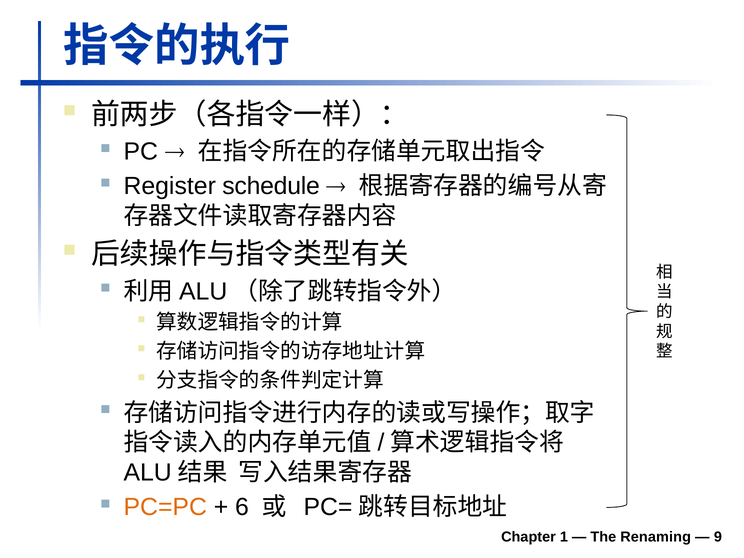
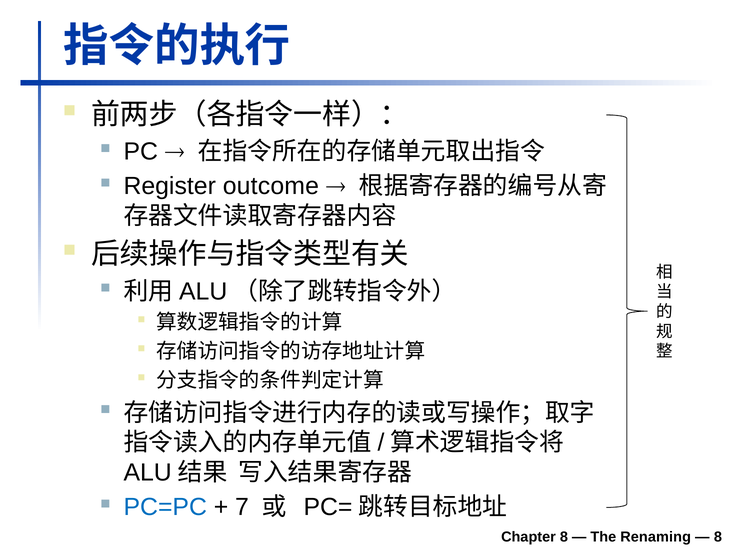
schedule: schedule -> outcome
PC=PC colour: orange -> blue
6: 6 -> 7
Chapter 1: 1 -> 8
9 at (718, 537): 9 -> 8
